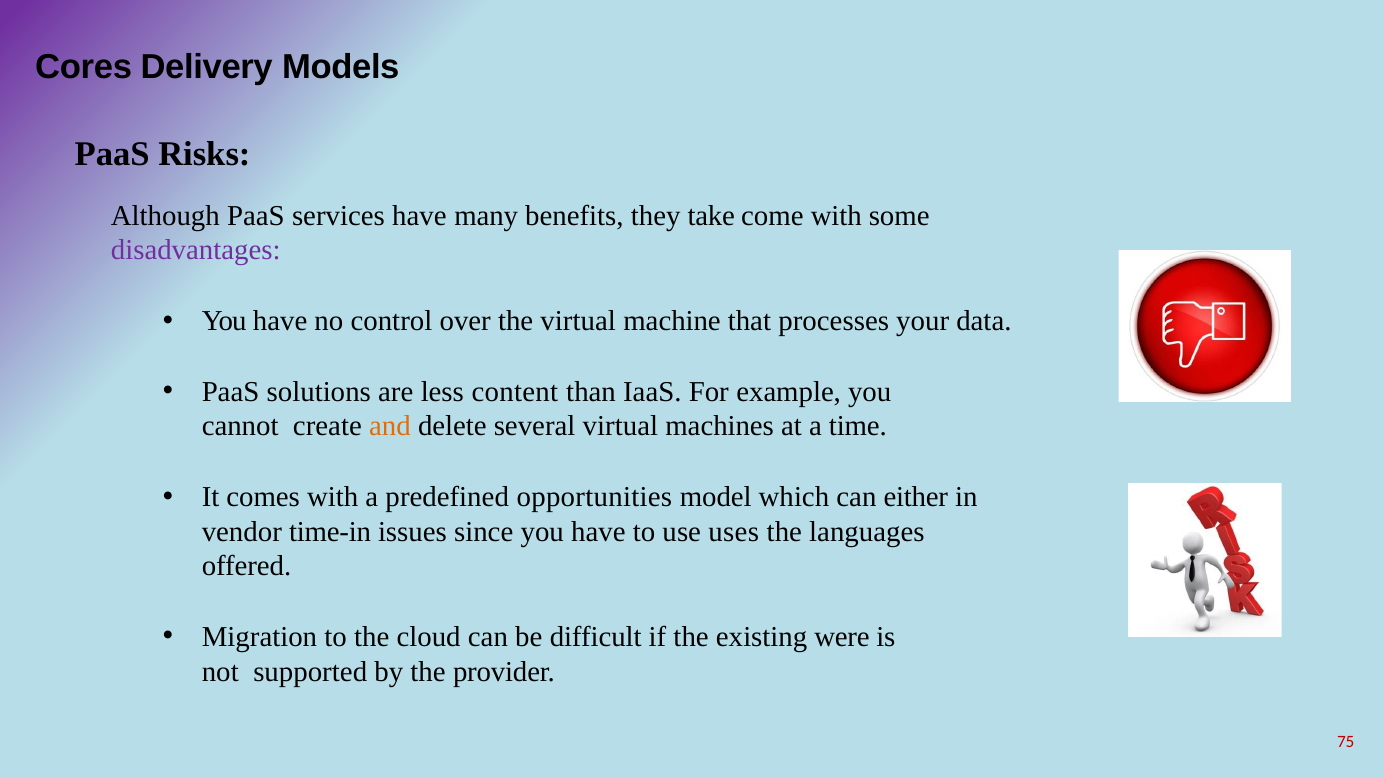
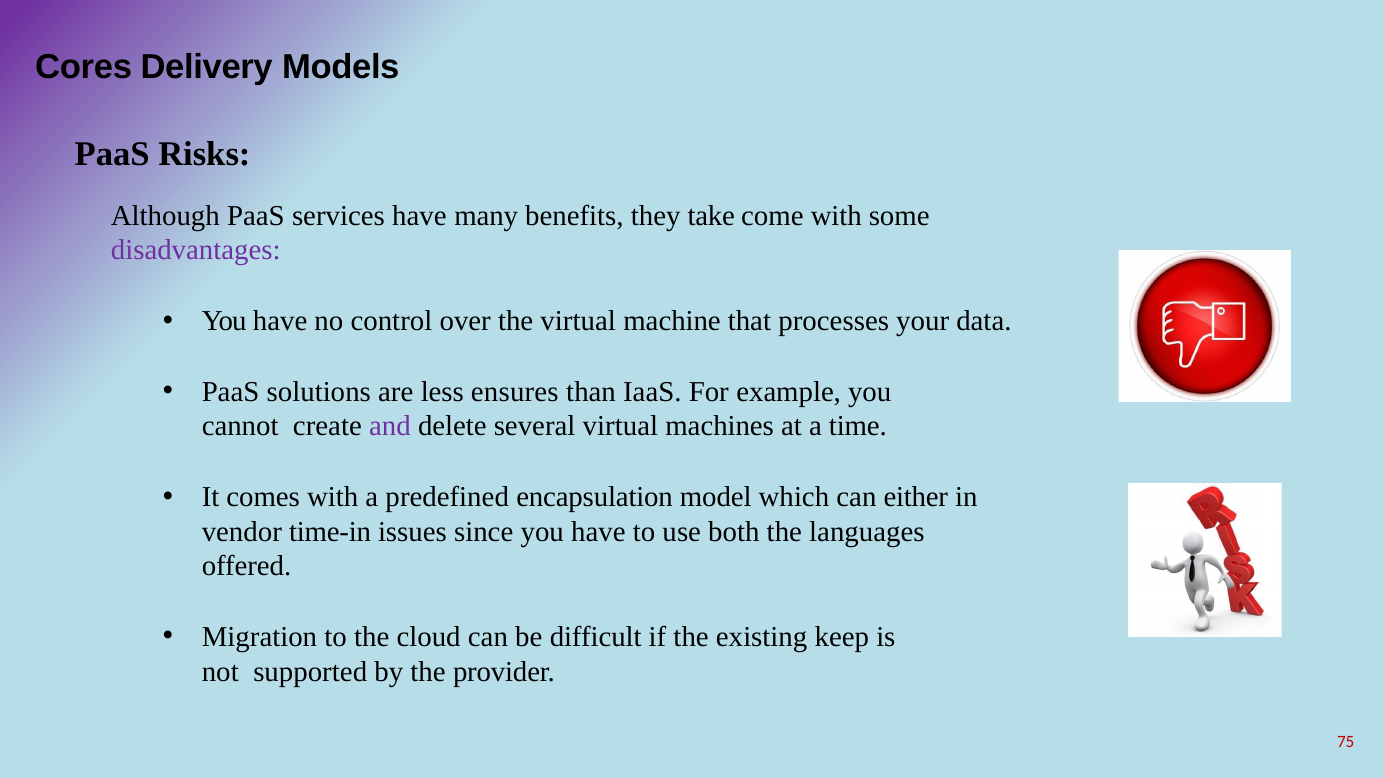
content: content -> ensures
and colour: orange -> purple
opportunities: opportunities -> encapsulation
uses: uses -> both
were: were -> keep
